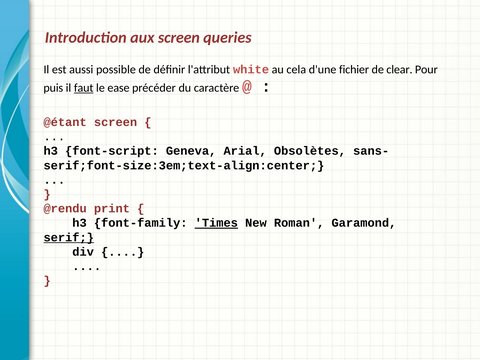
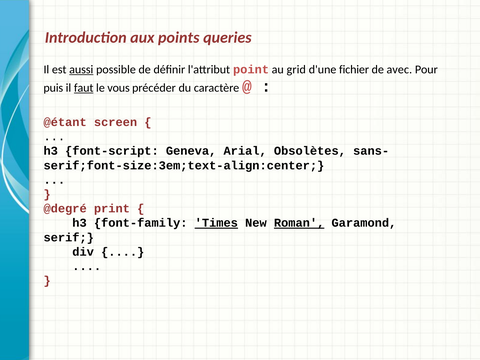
aux screen: screen -> points
aussi underline: none -> present
white: white -> point
cela: cela -> grid
clear: clear -> avec
ease: ease -> vous
@rendu: @rendu -> @degré
Roman underline: none -> present
serif underline: present -> none
